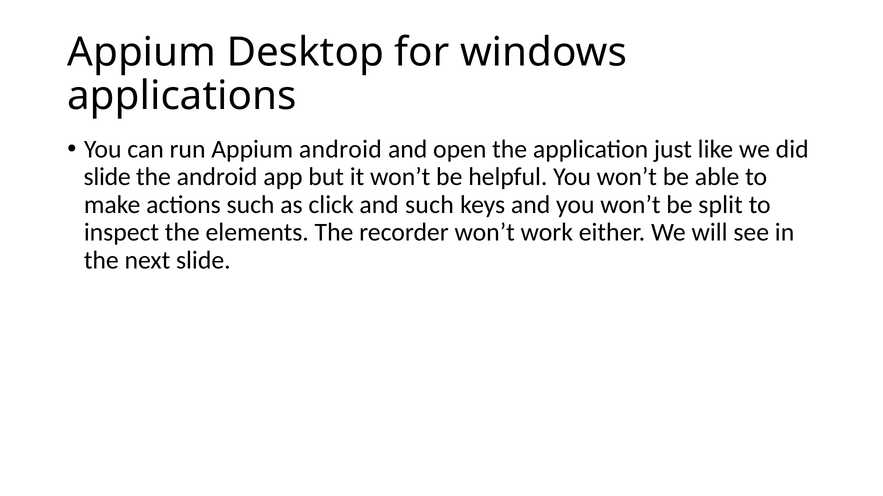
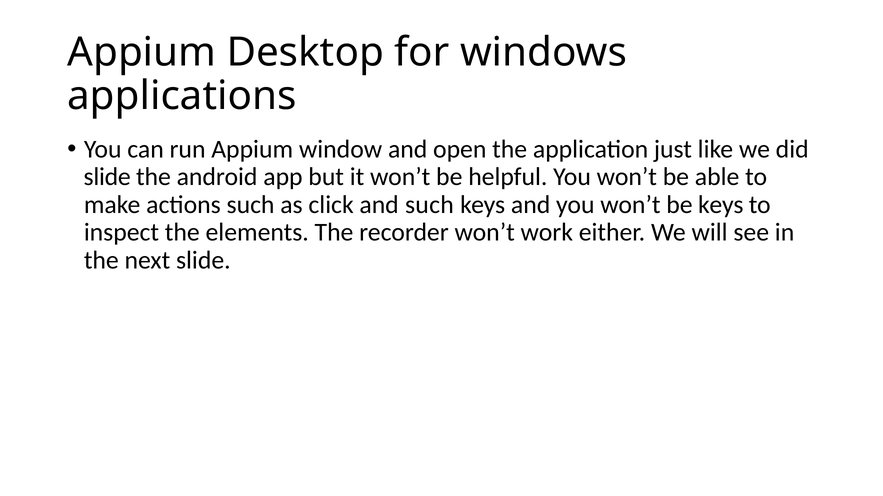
Appium android: android -> window
be split: split -> keys
